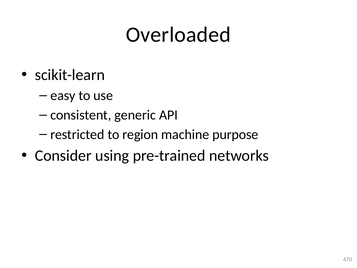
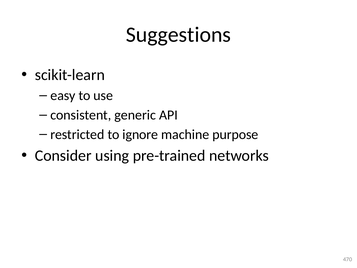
Overloaded: Overloaded -> Suggestions
region: region -> ignore
